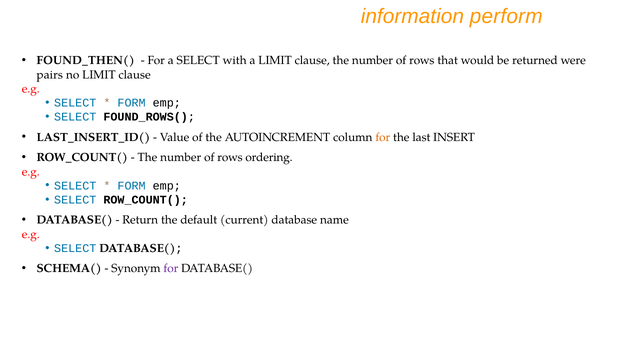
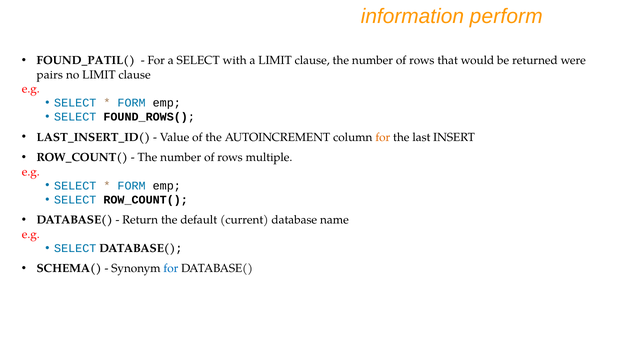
FOUND_THEN(: FOUND_THEN( -> FOUND_PATIL(
ordering: ordering -> multiple
for at (171, 269) colour: purple -> blue
